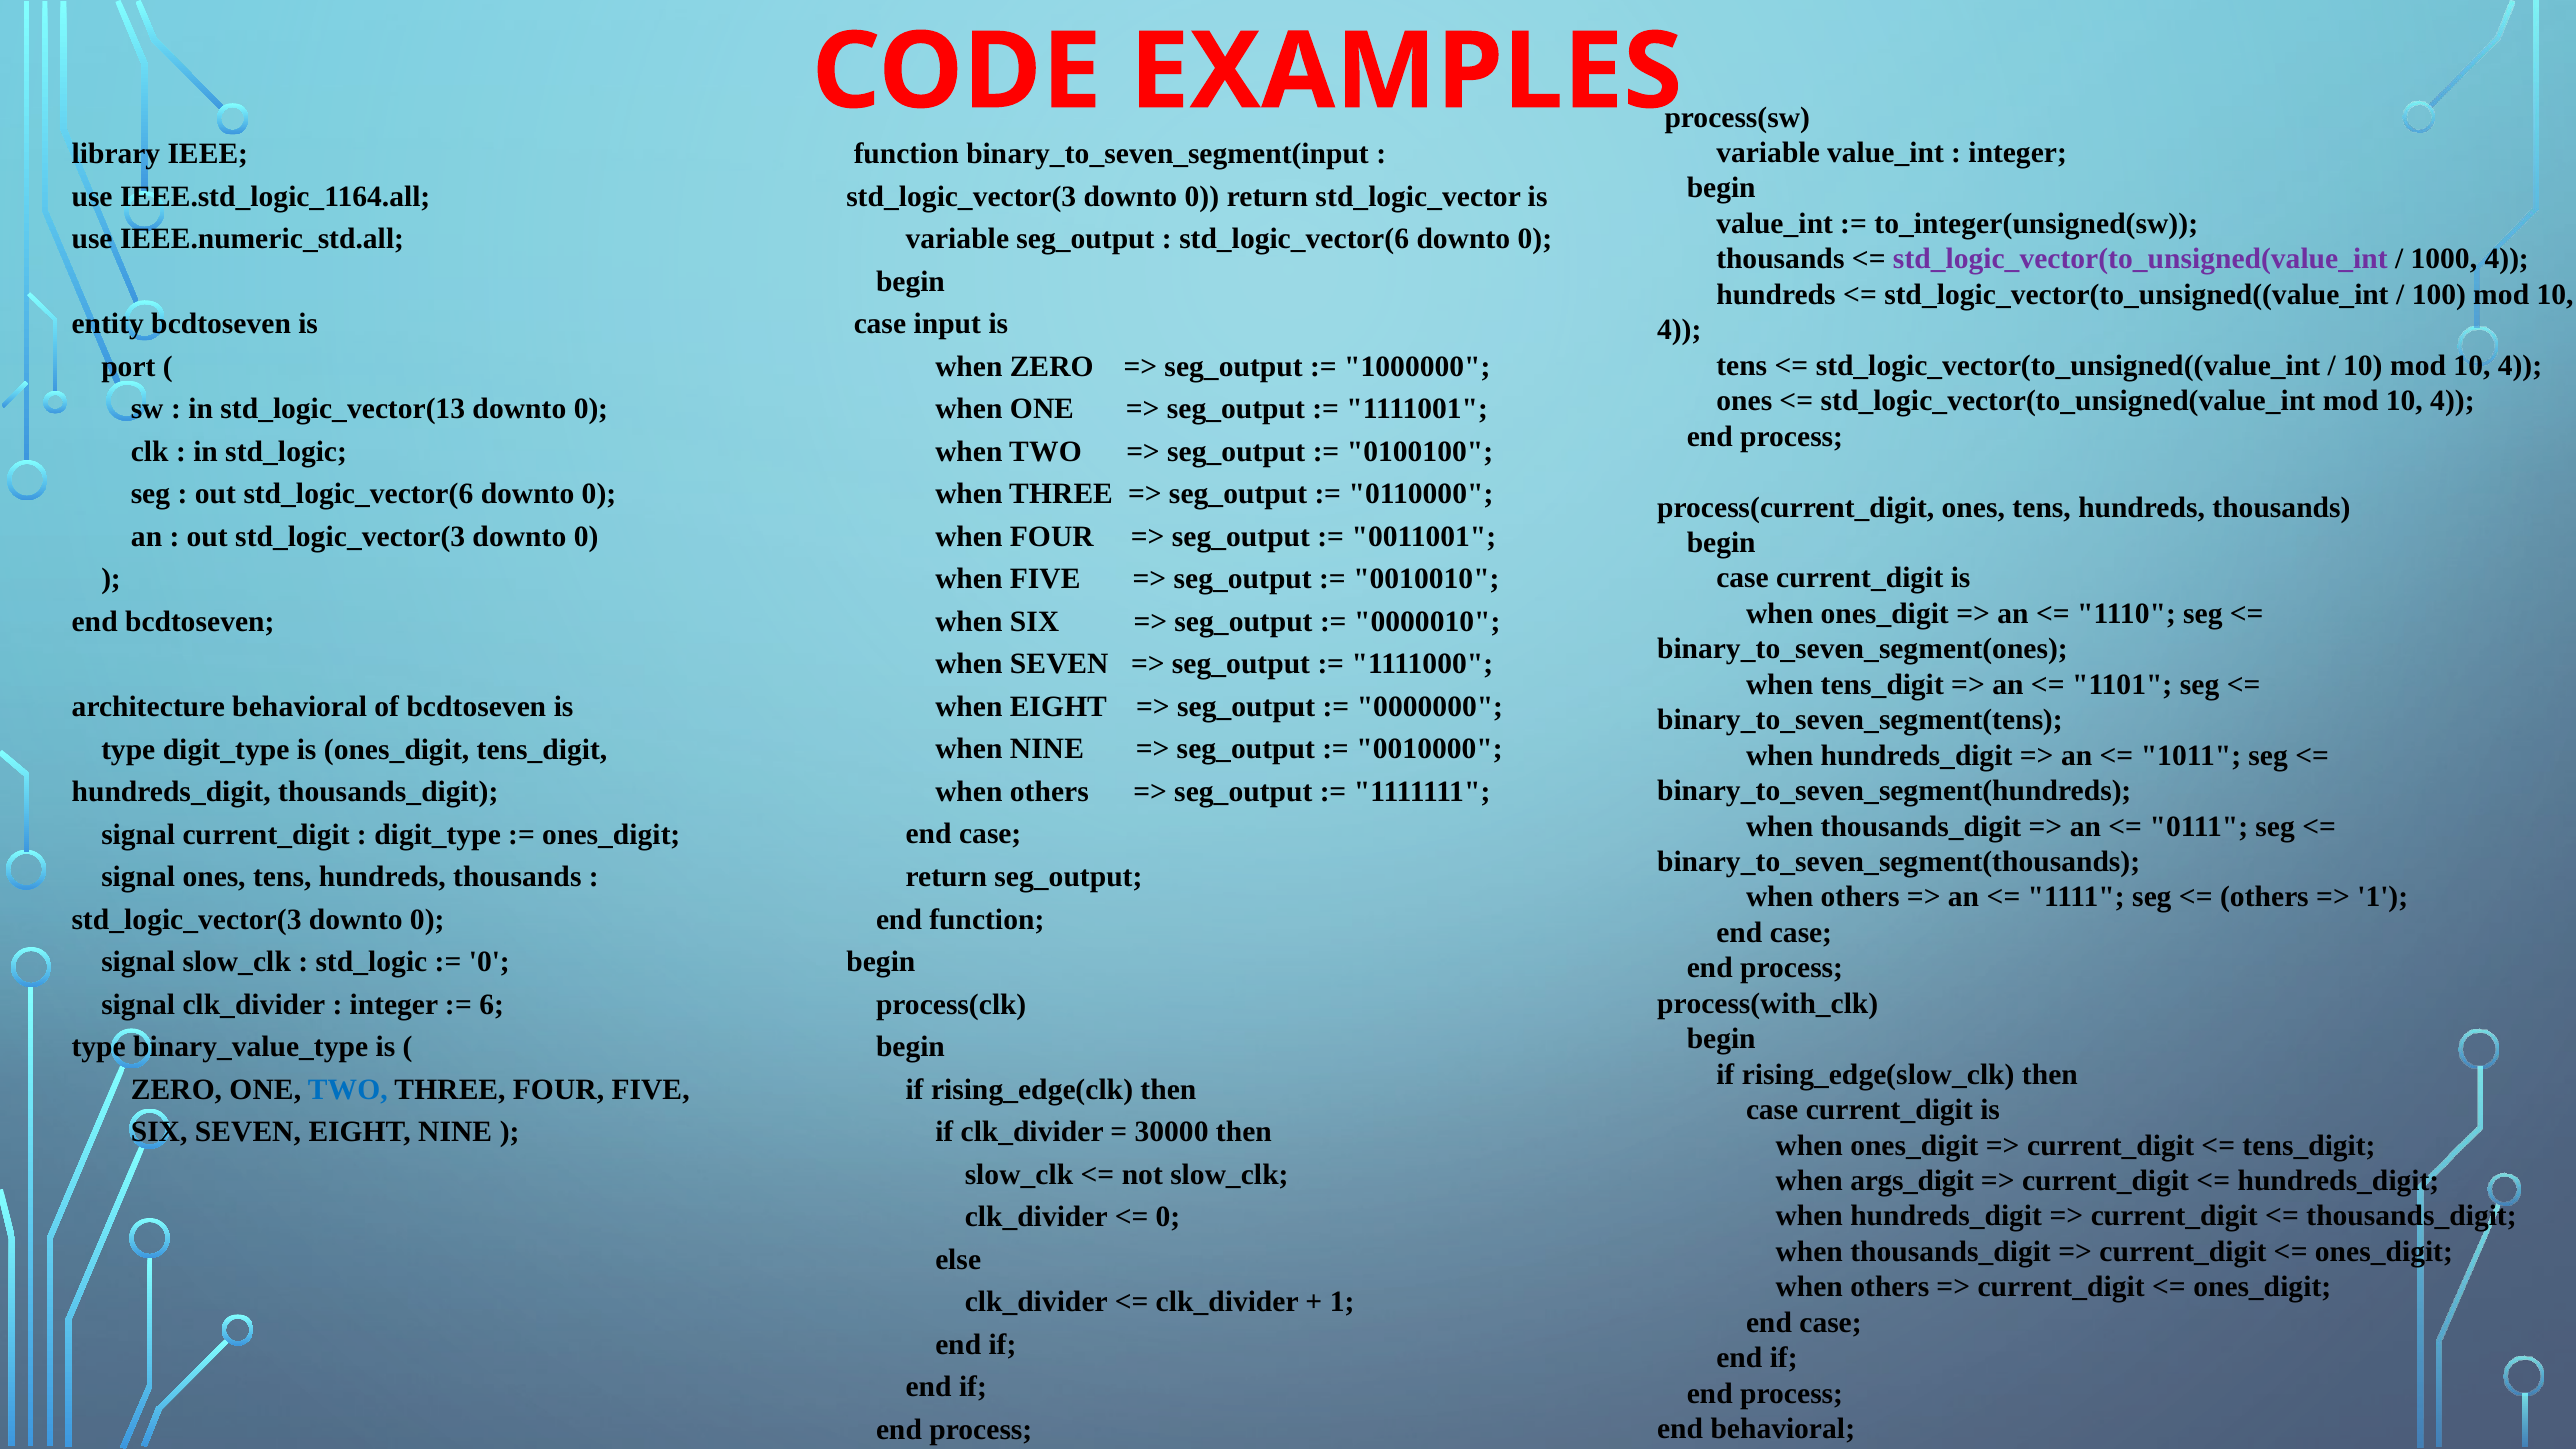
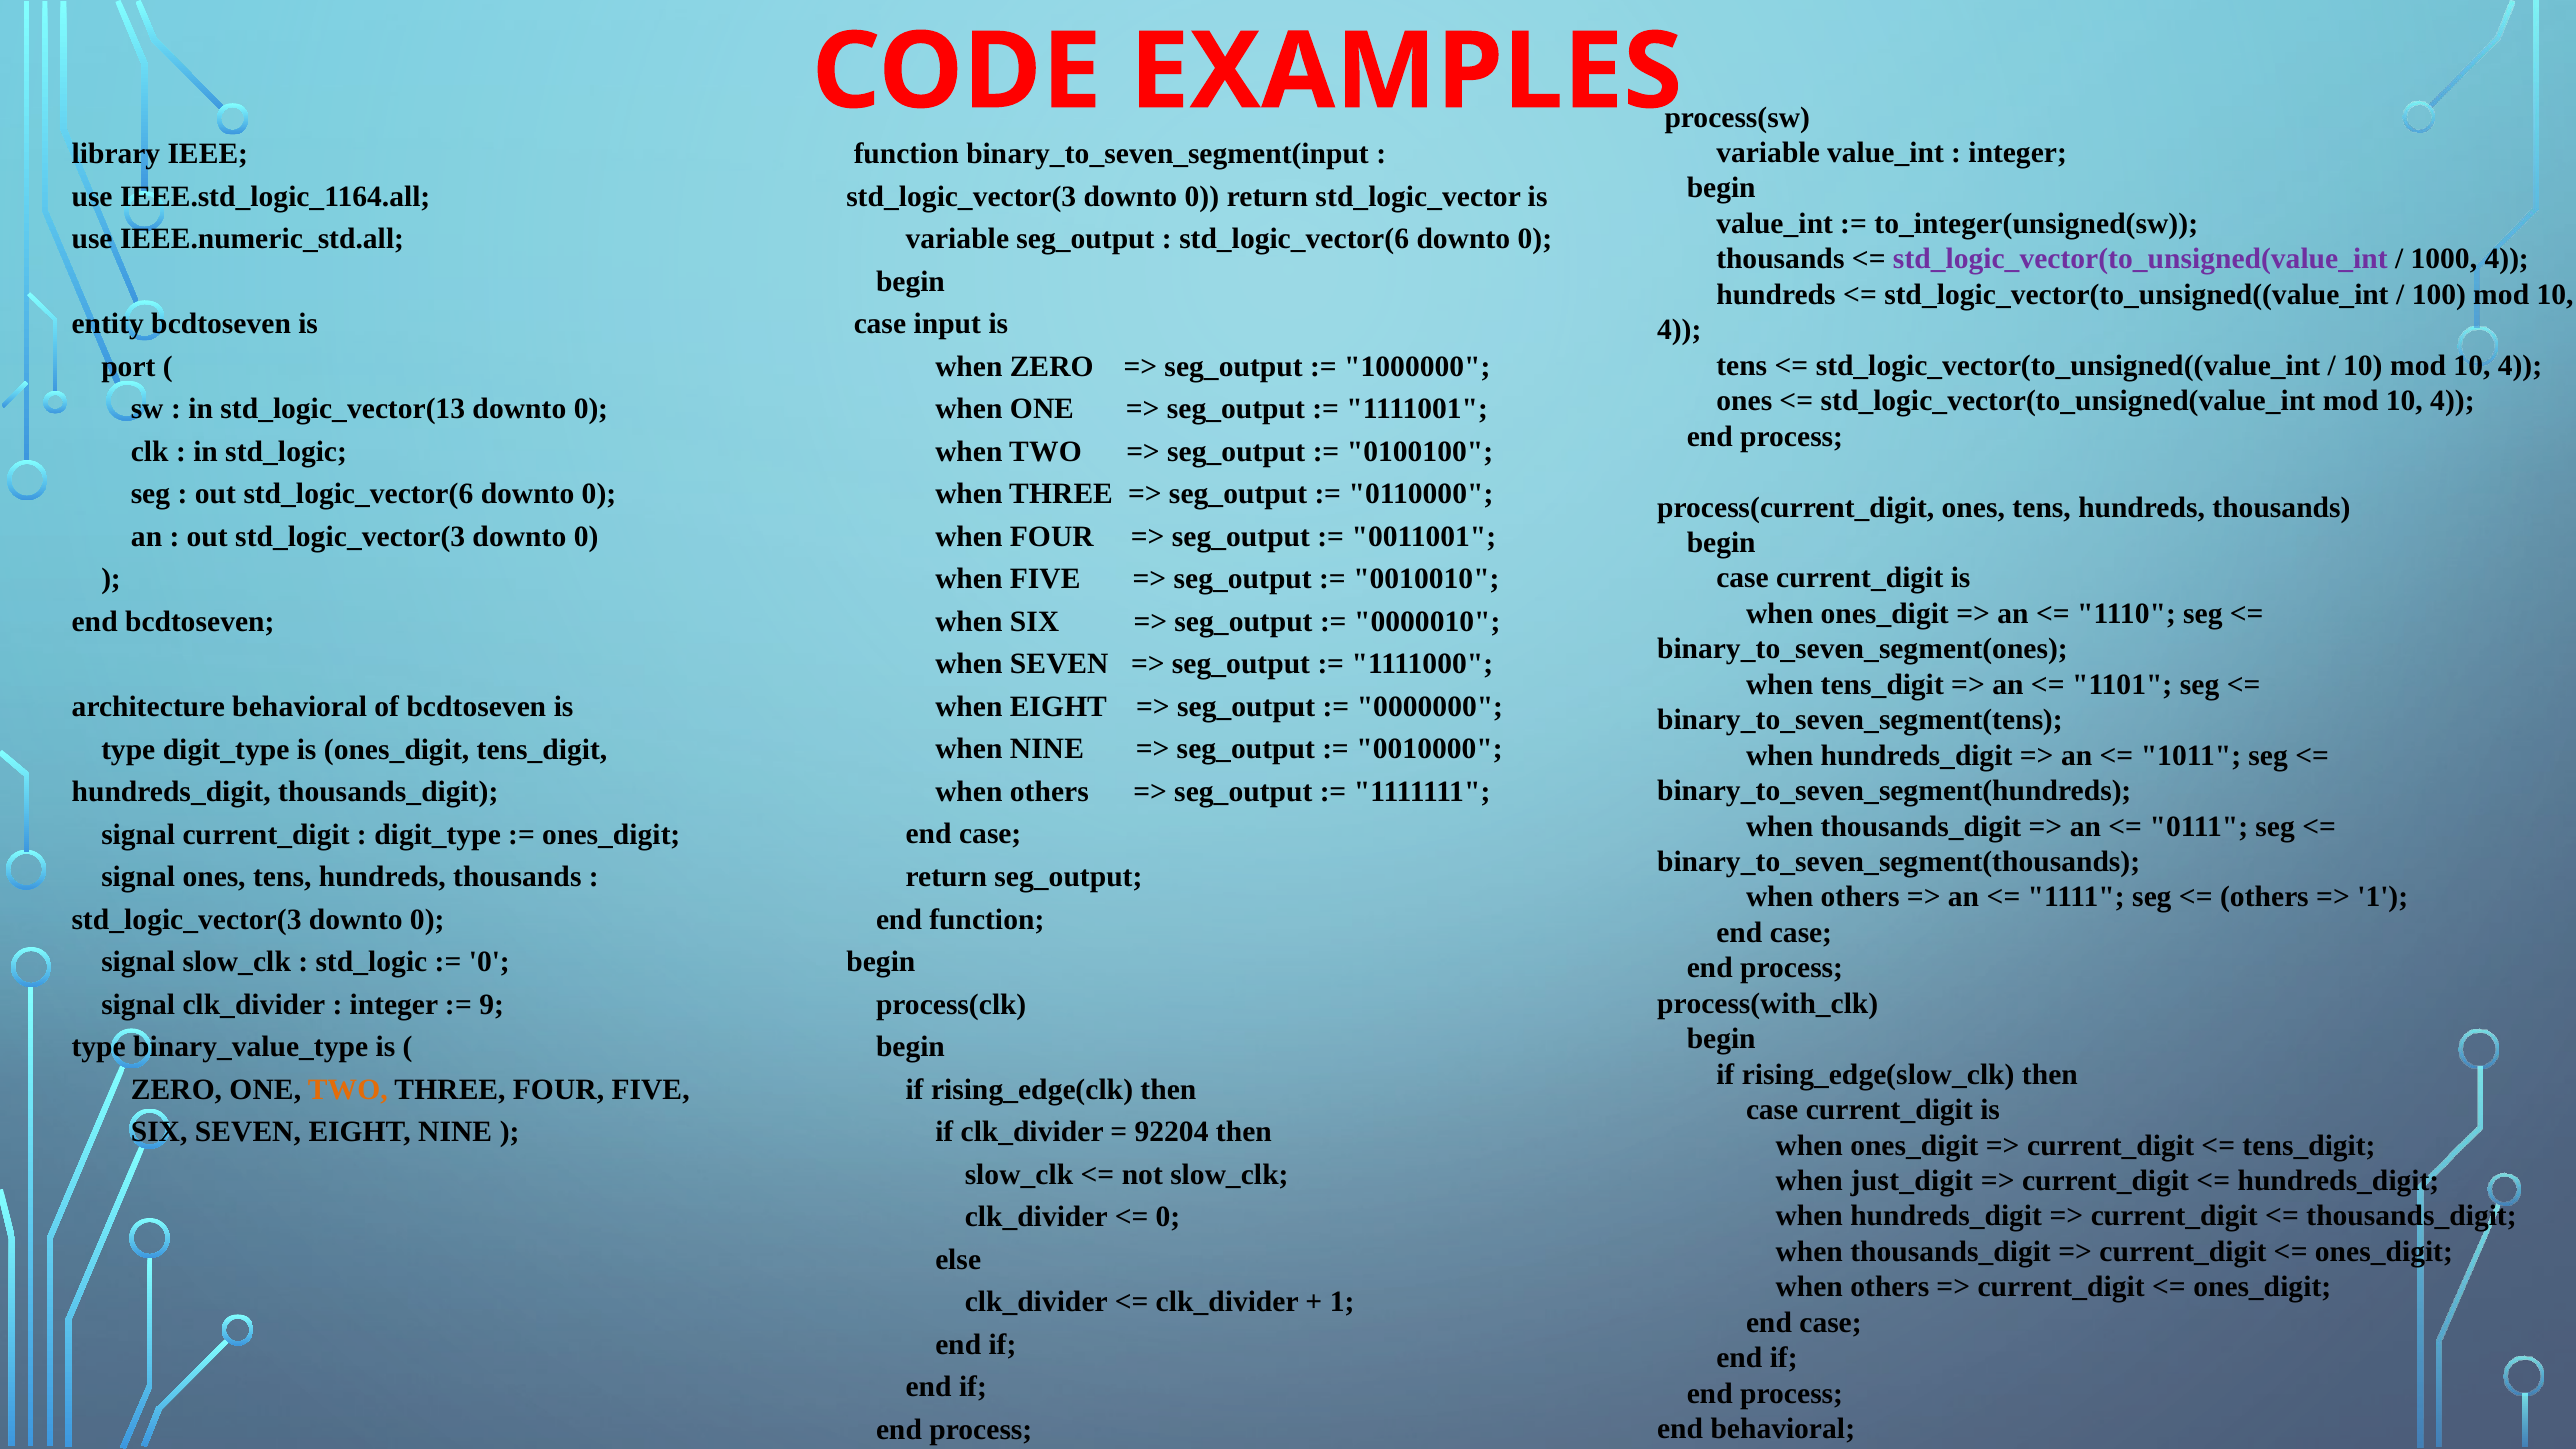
6: 6 -> 9
TWO at (348, 1089) colour: blue -> orange
30000: 30000 -> 92204
args_digit: args_digit -> just_digit
